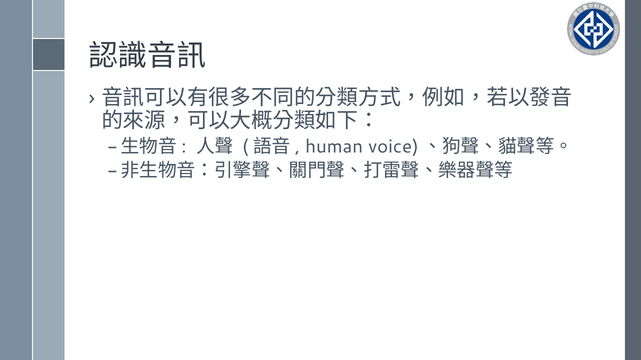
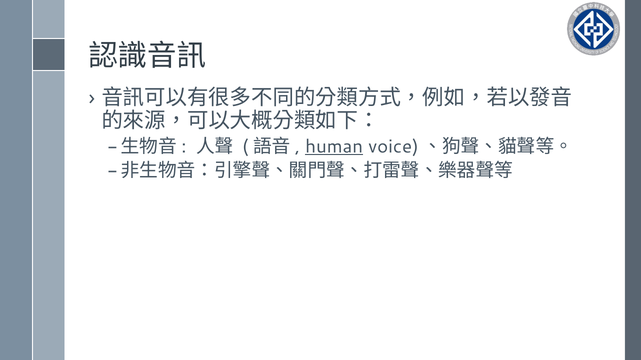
human underline: none -> present
